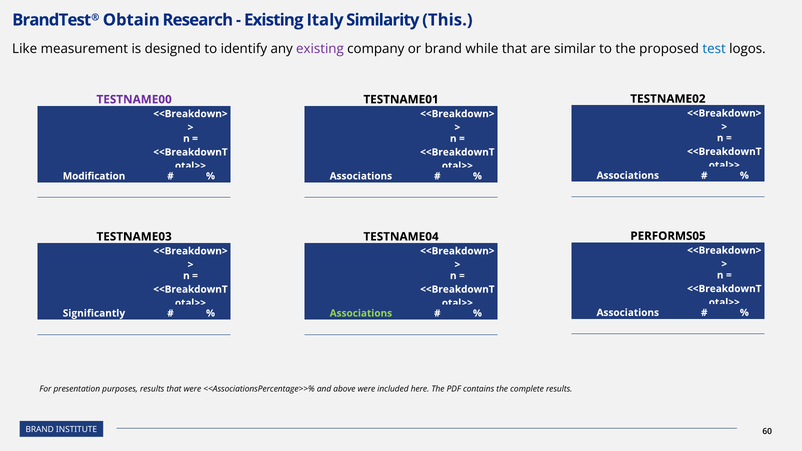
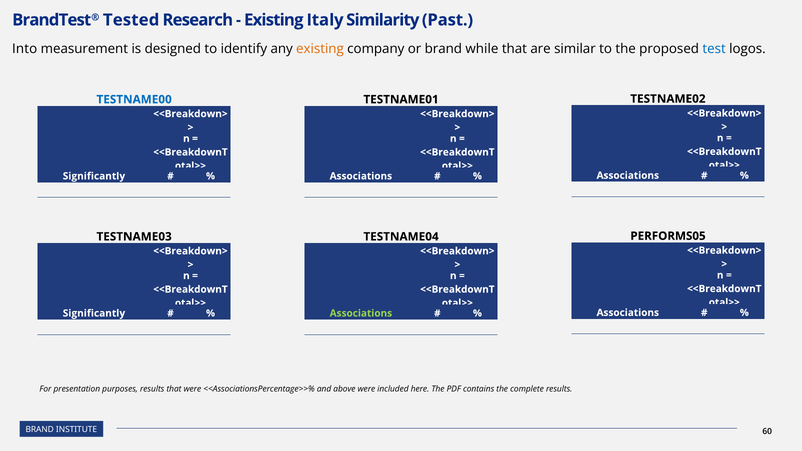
Obtain: Obtain -> Tested
This: This -> Past
Like: Like -> Into
existing at (320, 49) colour: purple -> orange
TESTNAME00 colour: purple -> blue
Modification at (94, 176): Modification -> Significantly
